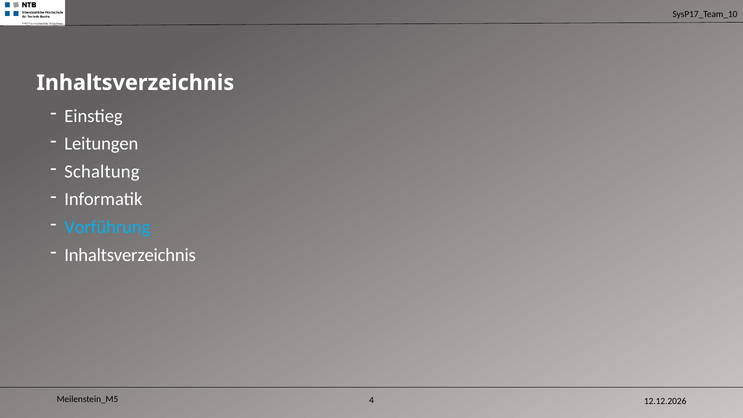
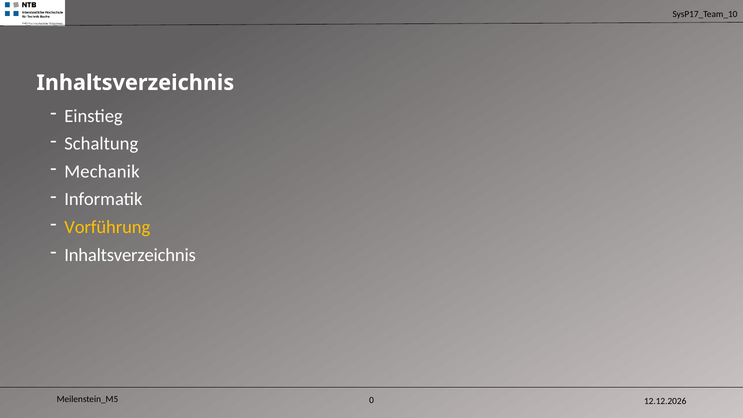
Leitungen: Leitungen -> Schaltung
Schaltung: Schaltung -> Mechanik
Vorführung colour: light blue -> yellow
4: 4 -> 0
